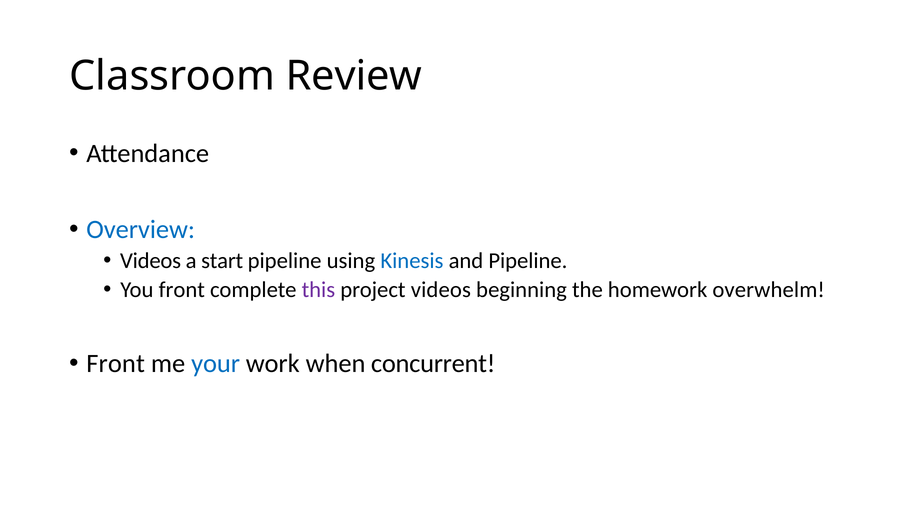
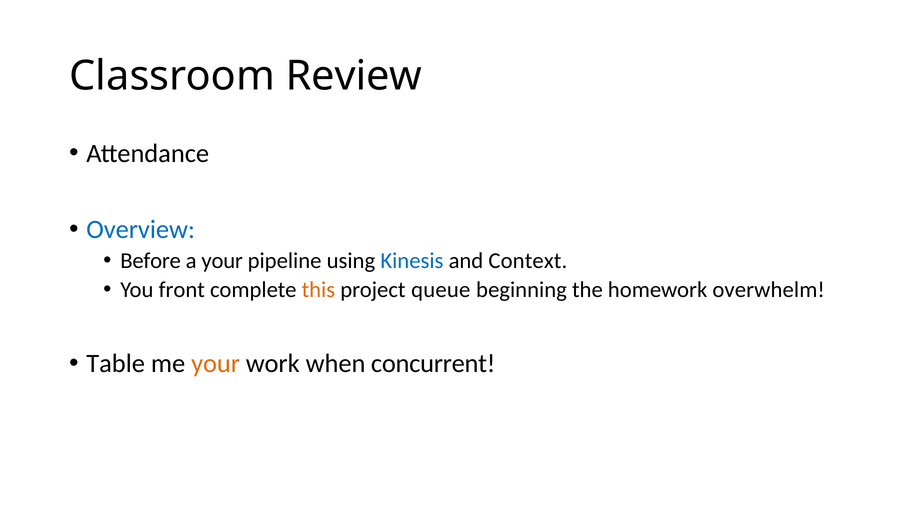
Videos at (151, 261): Videos -> Before
a start: start -> your
and Pipeline: Pipeline -> Context
this colour: purple -> orange
project videos: videos -> queue
Front at (116, 364): Front -> Table
your at (216, 364) colour: blue -> orange
